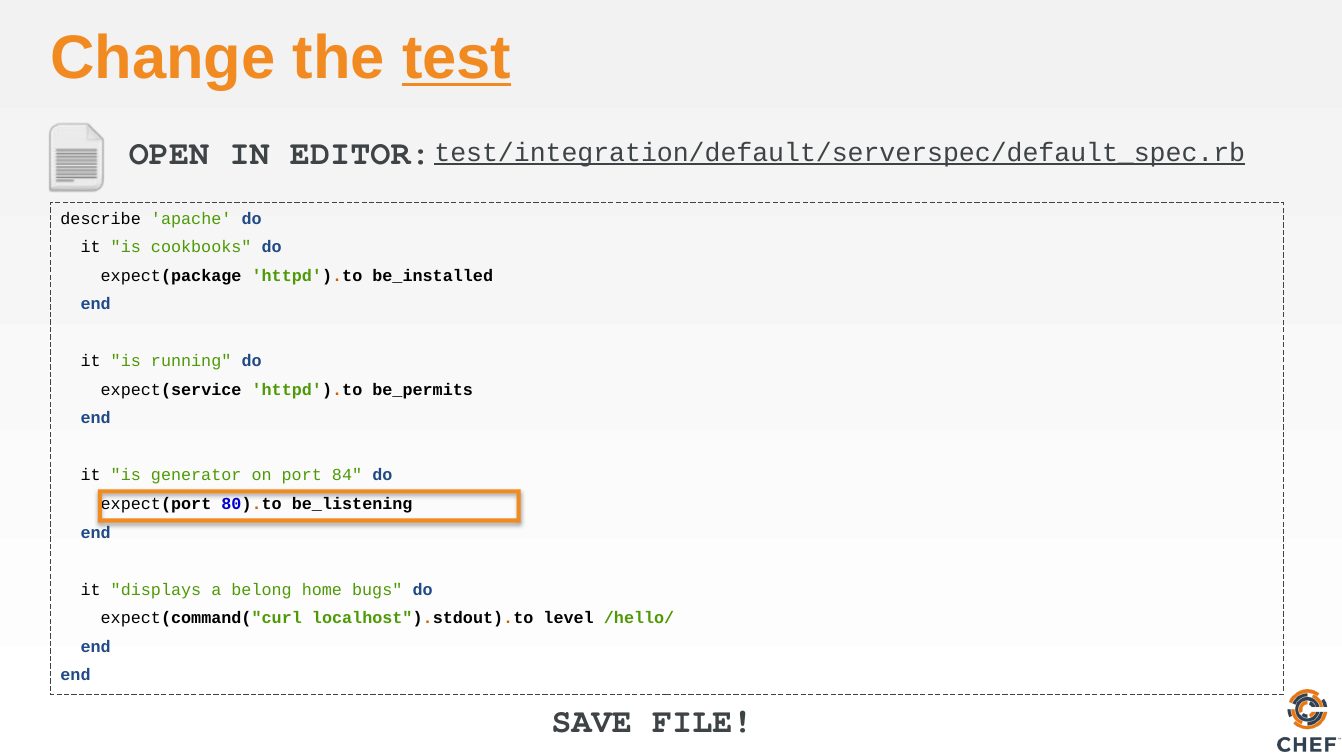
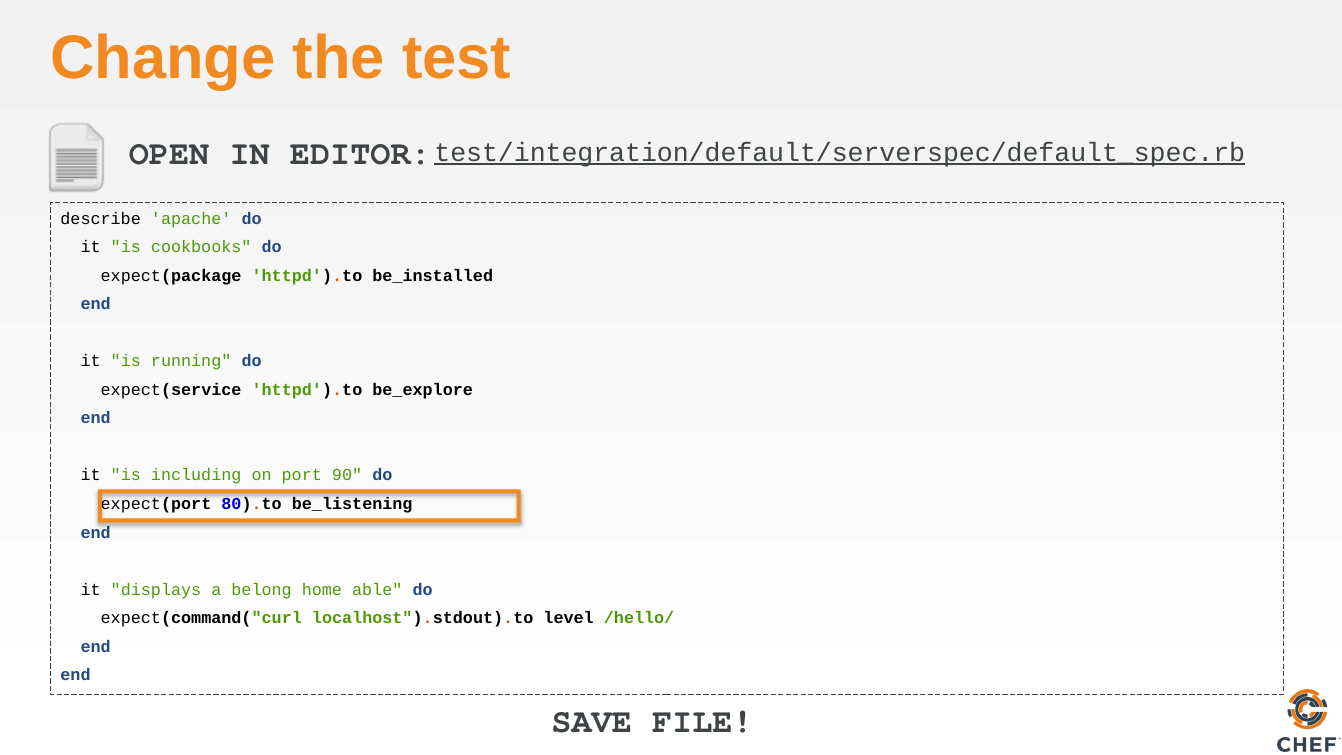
test underline: present -> none
be_permits: be_permits -> be_explore
generator: generator -> including
84: 84 -> 90
bugs: bugs -> able
